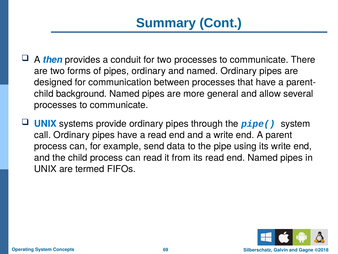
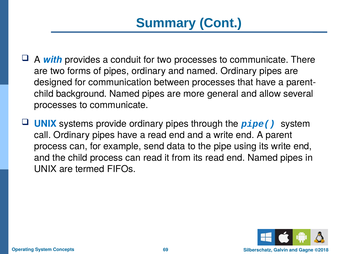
then: then -> with
